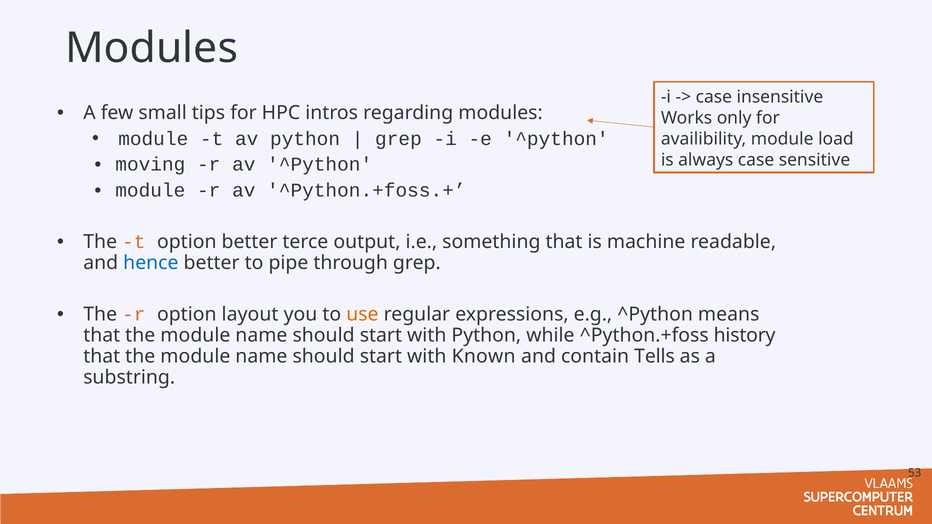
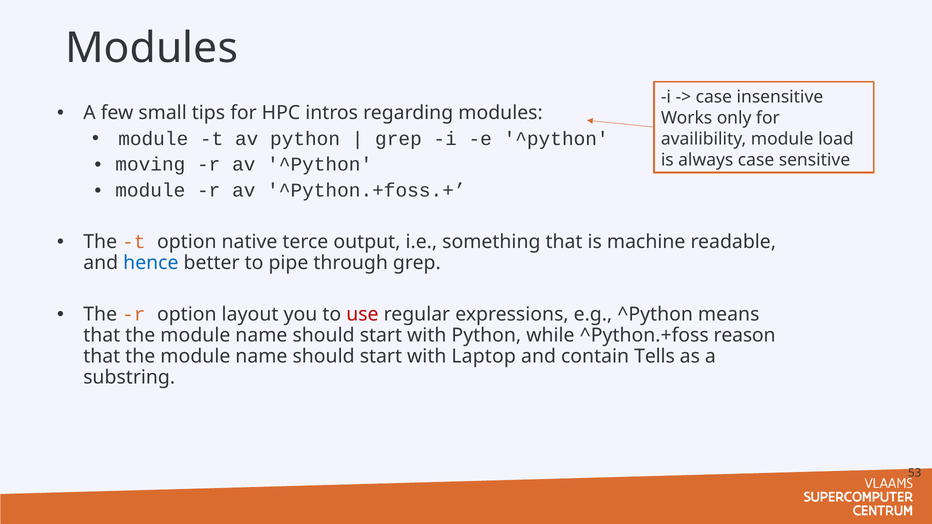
option better: better -> native
use colour: orange -> red
history: history -> reason
Known: Known -> Laptop
